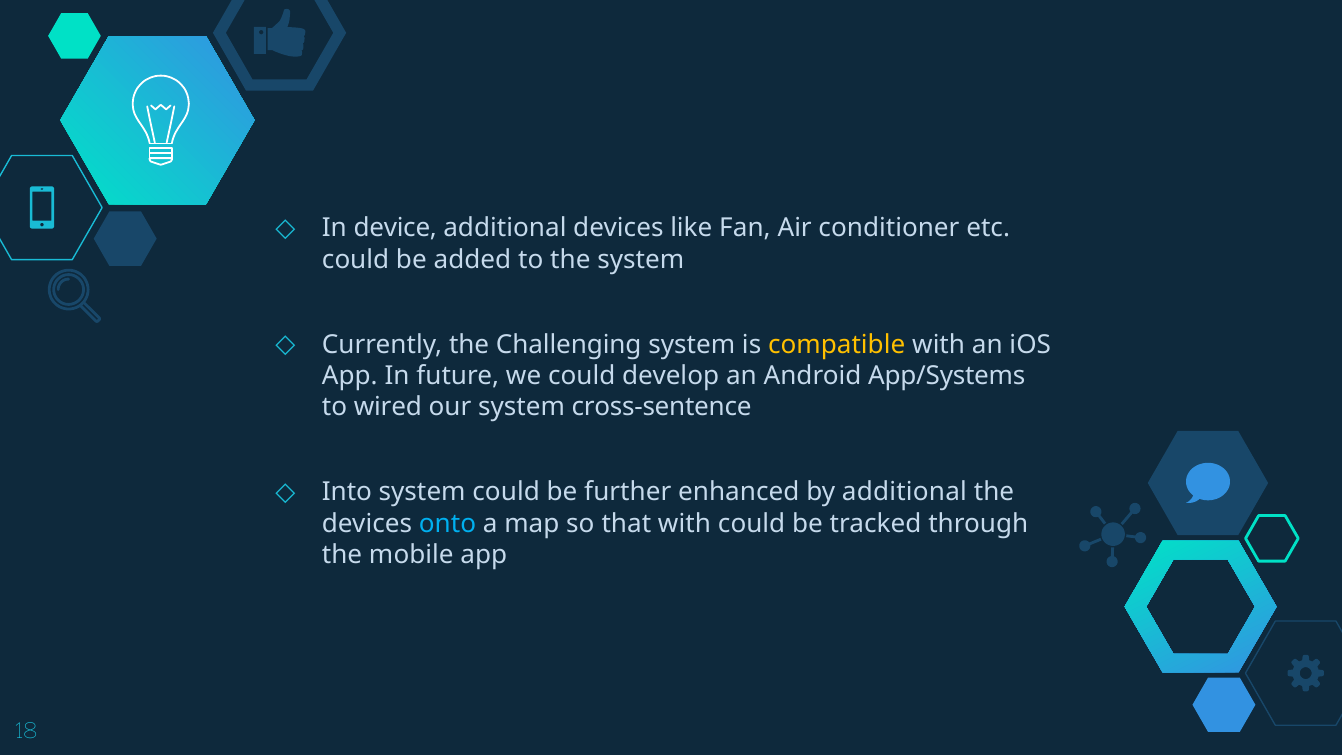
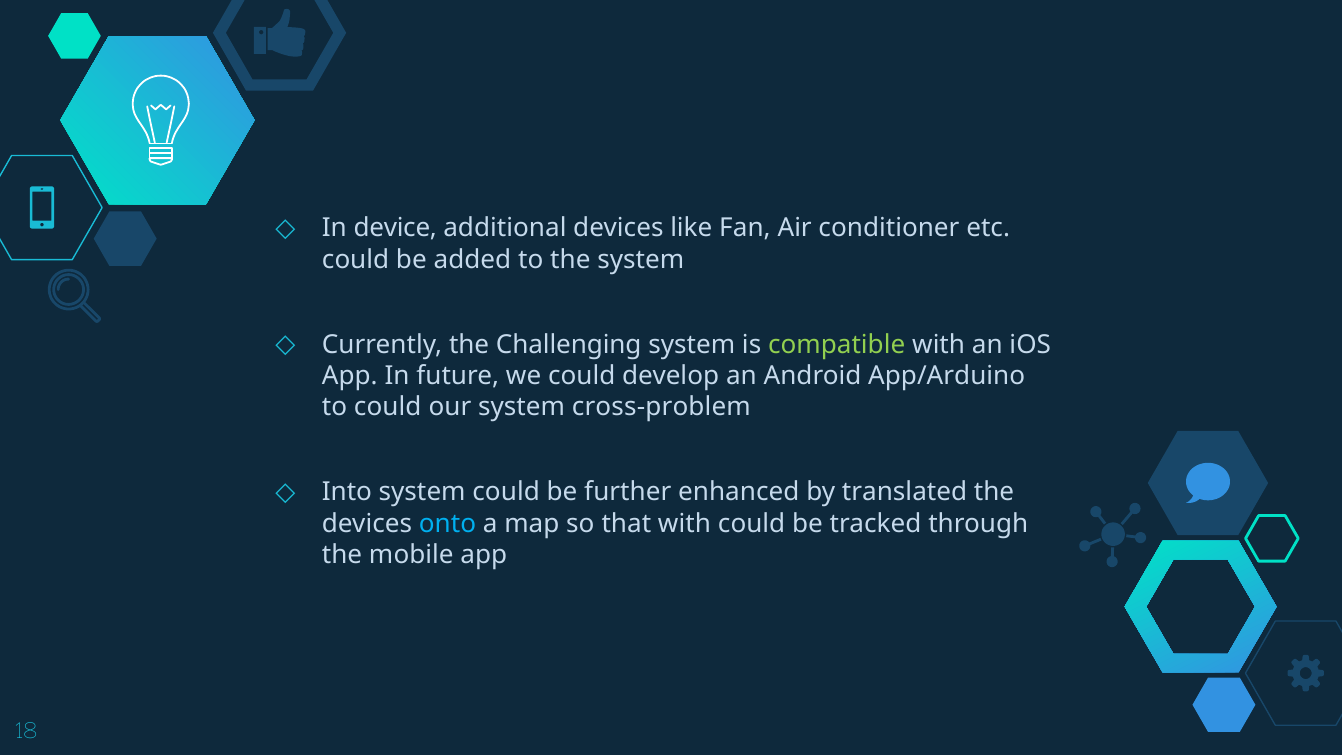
compatible colour: yellow -> light green
App/Systems: App/Systems -> App/Arduino
to wired: wired -> could
cross-sentence: cross-sentence -> cross-problem
by additional: additional -> translated
